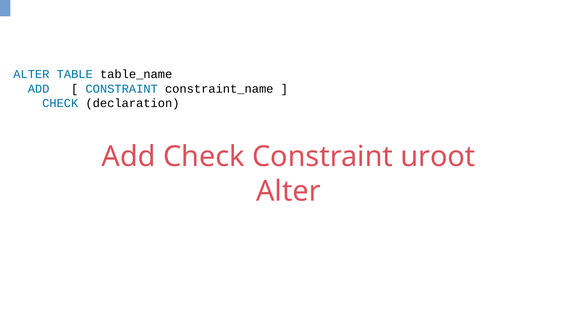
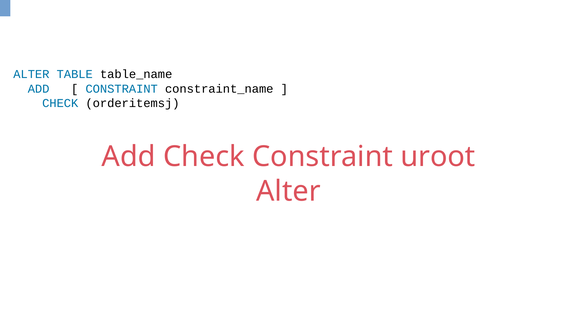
declaration: declaration -> orderitemsj
